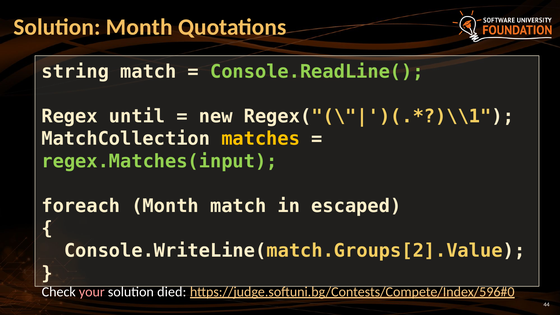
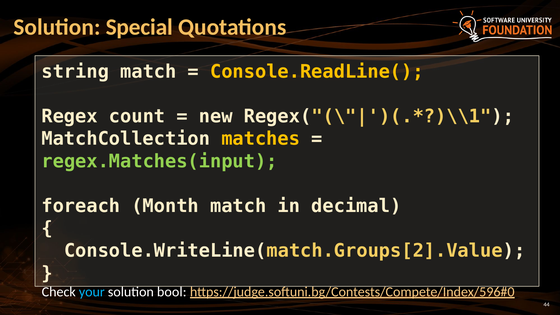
Solution Month: Month -> Special
Console.ReadLine( colour: light green -> yellow
until: until -> count
escaped: escaped -> decimal
your colour: pink -> light blue
died: died -> bool
